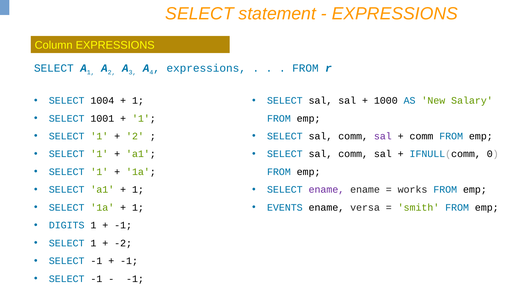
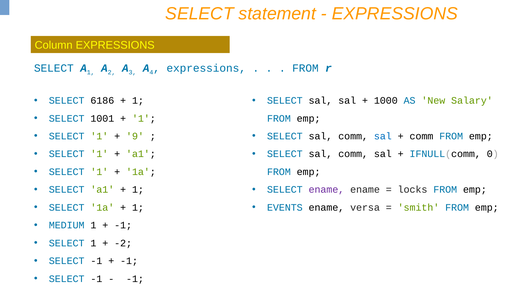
1004: 1004 -> 6186
2 at (135, 136): 2 -> 9
sal at (383, 136) colour: purple -> blue
works: works -> locks
DIGITS: DIGITS -> MEDIUM
